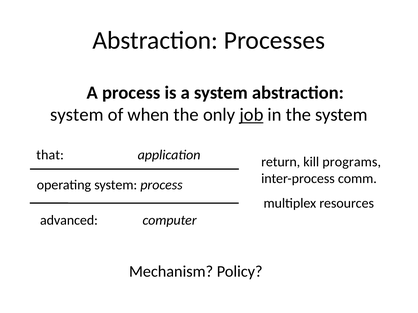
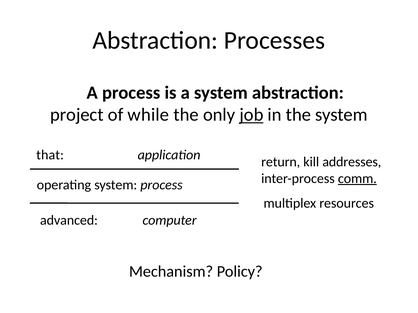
system at (77, 115): system -> project
when: when -> while
programs: programs -> addresses
comm underline: none -> present
